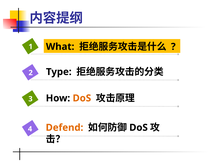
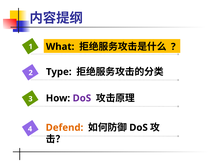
DoS at (82, 98) colour: orange -> purple
